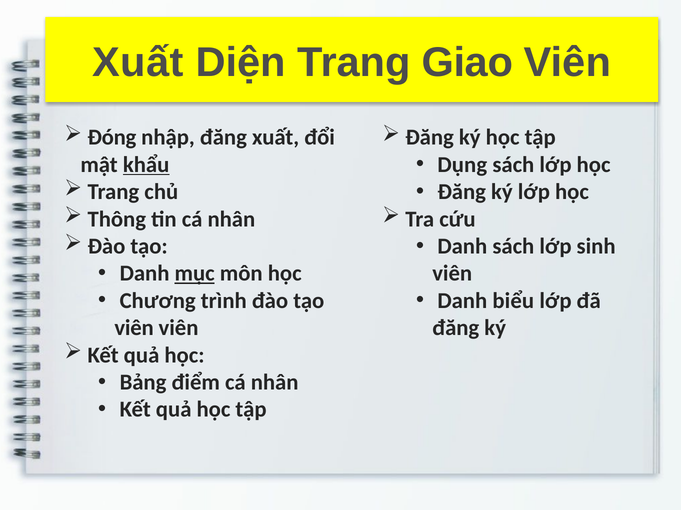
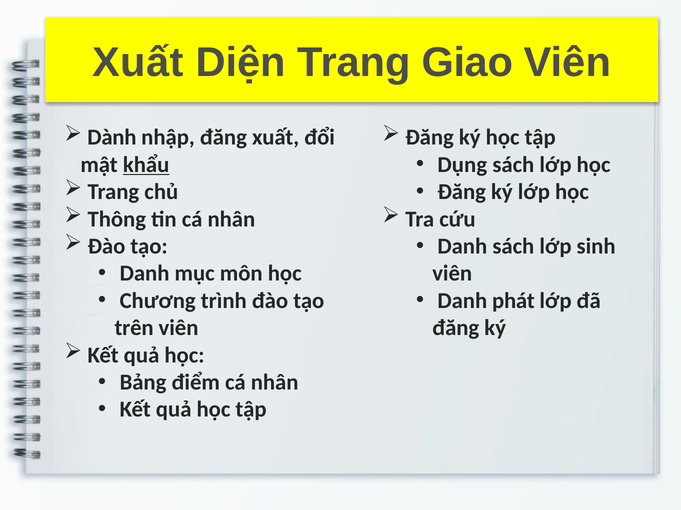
Đóng: Đóng -> Dành
mục underline: present -> none
biểu: biểu -> phát
viên at (134, 328): viên -> trên
